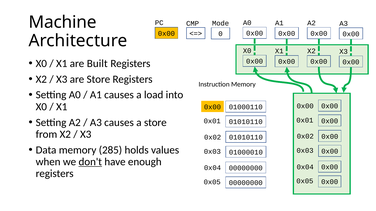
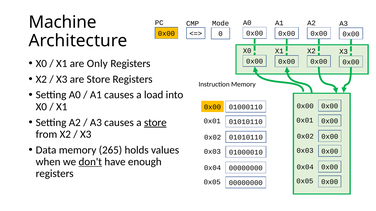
Built: Built -> Only
store at (155, 123) underline: none -> present
285: 285 -> 265
